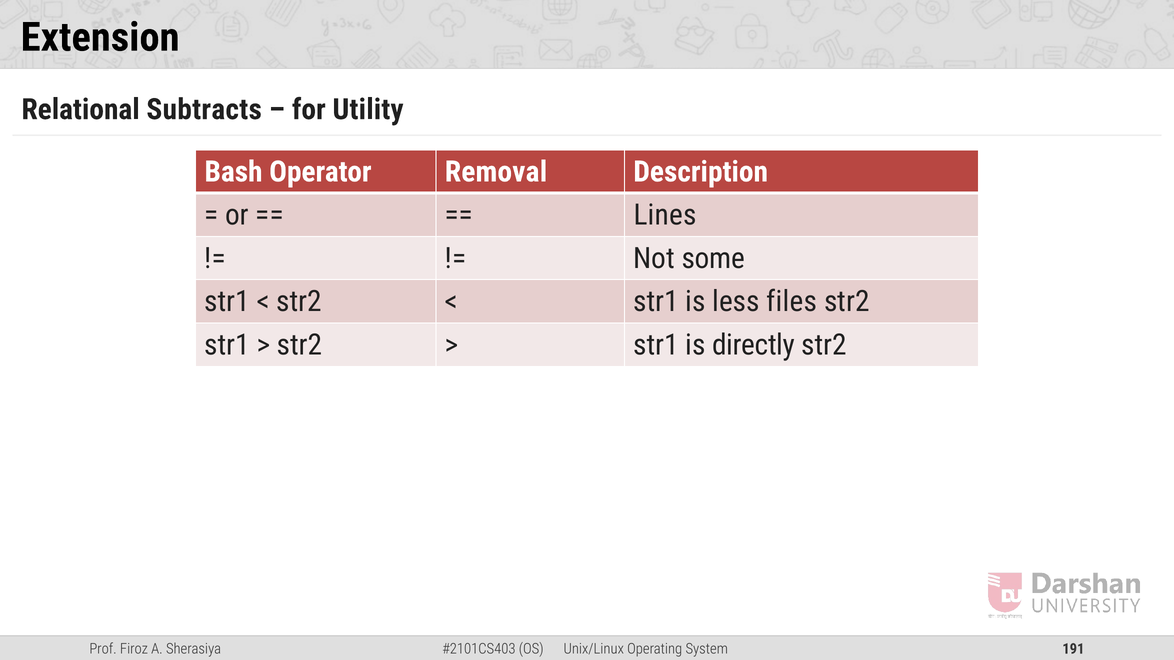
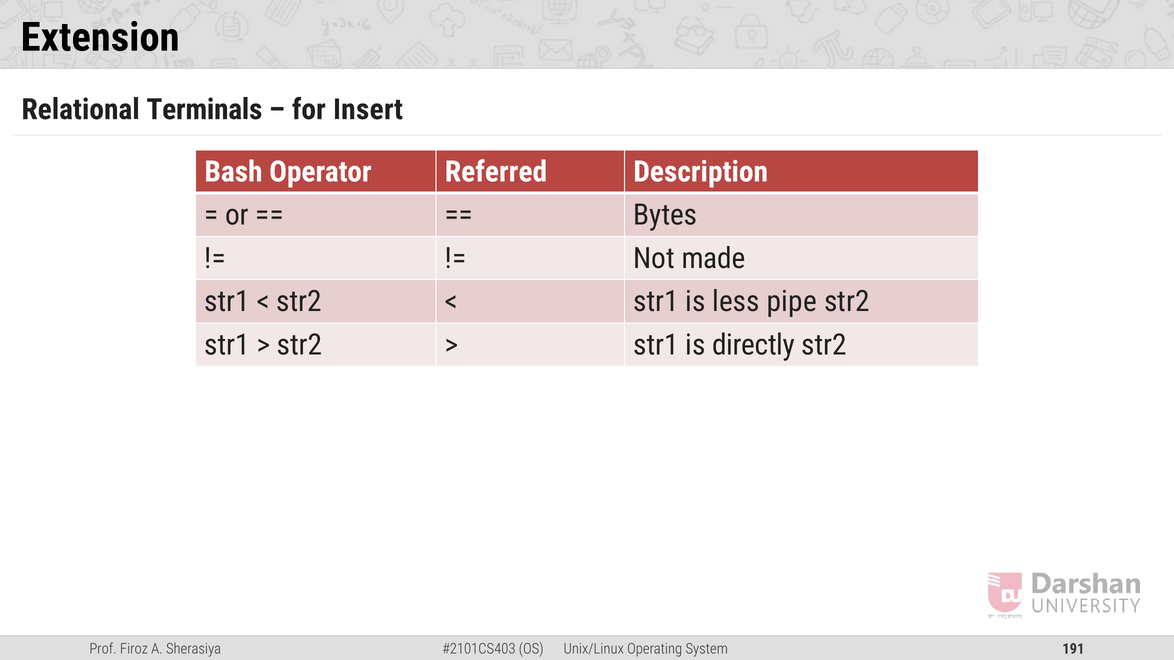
Subtracts: Subtracts -> Terminals
Utility: Utility -> Insert
Removal: Removal -> Referred
Lines: Lines -> Bytes
some: some -> made
files: files -> pipe
